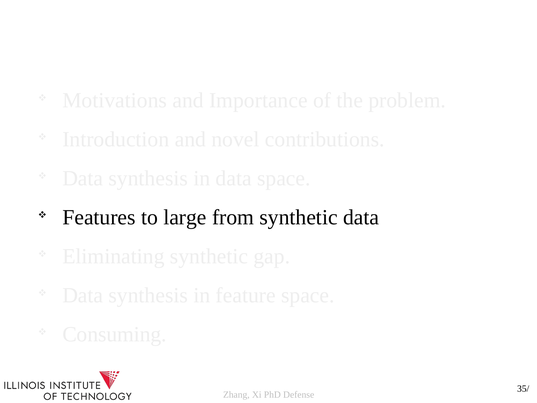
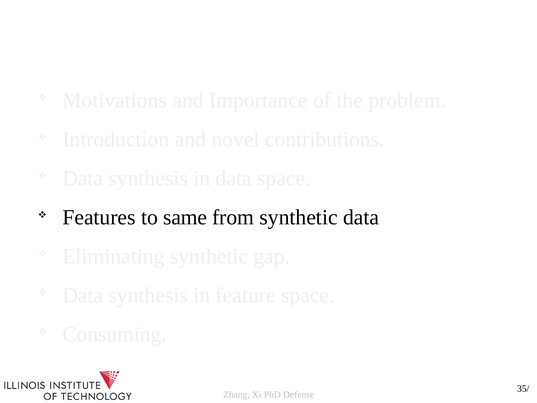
large: large -> same
